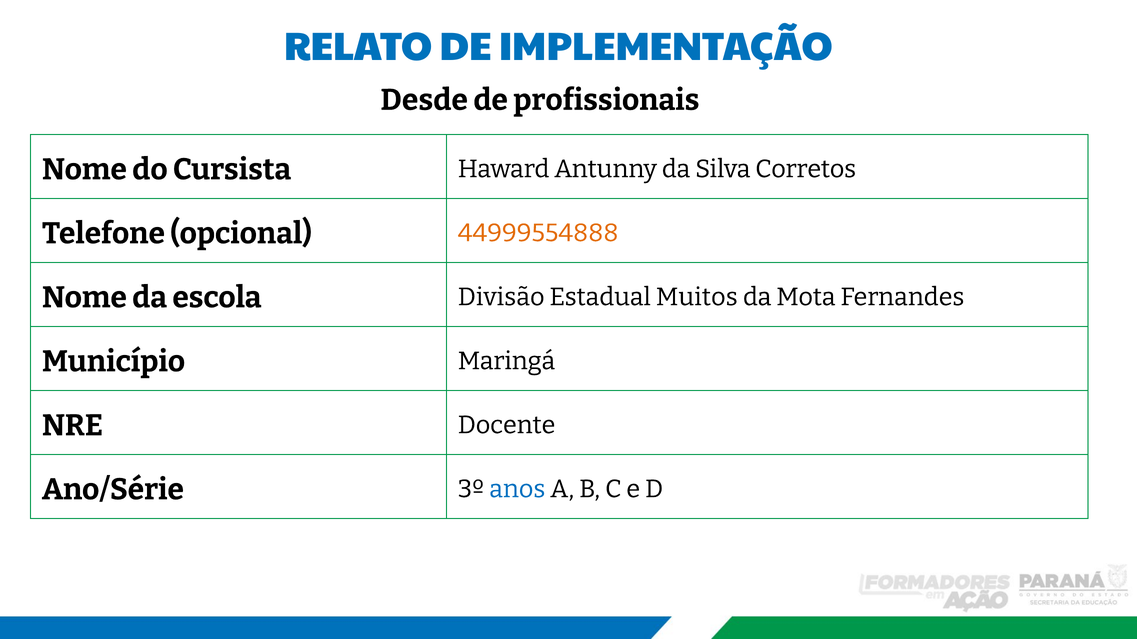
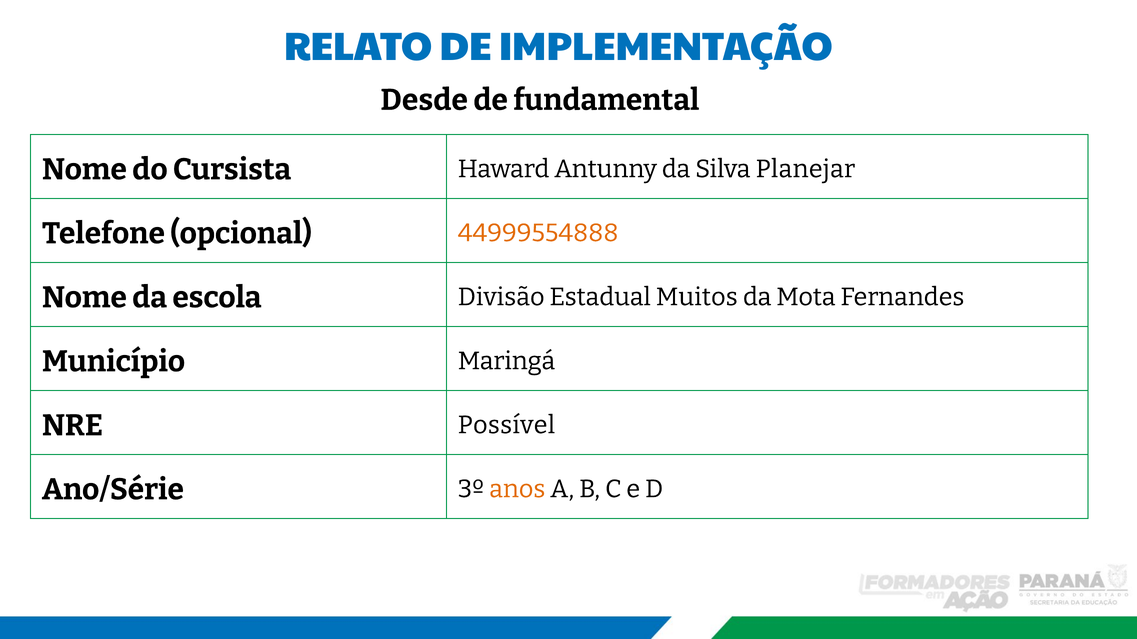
profissionais: profissionais -> fundamental
Corretos: Corretos -> Planejar
Docente: Docente -> Possível
anos colour: blue -> orange
